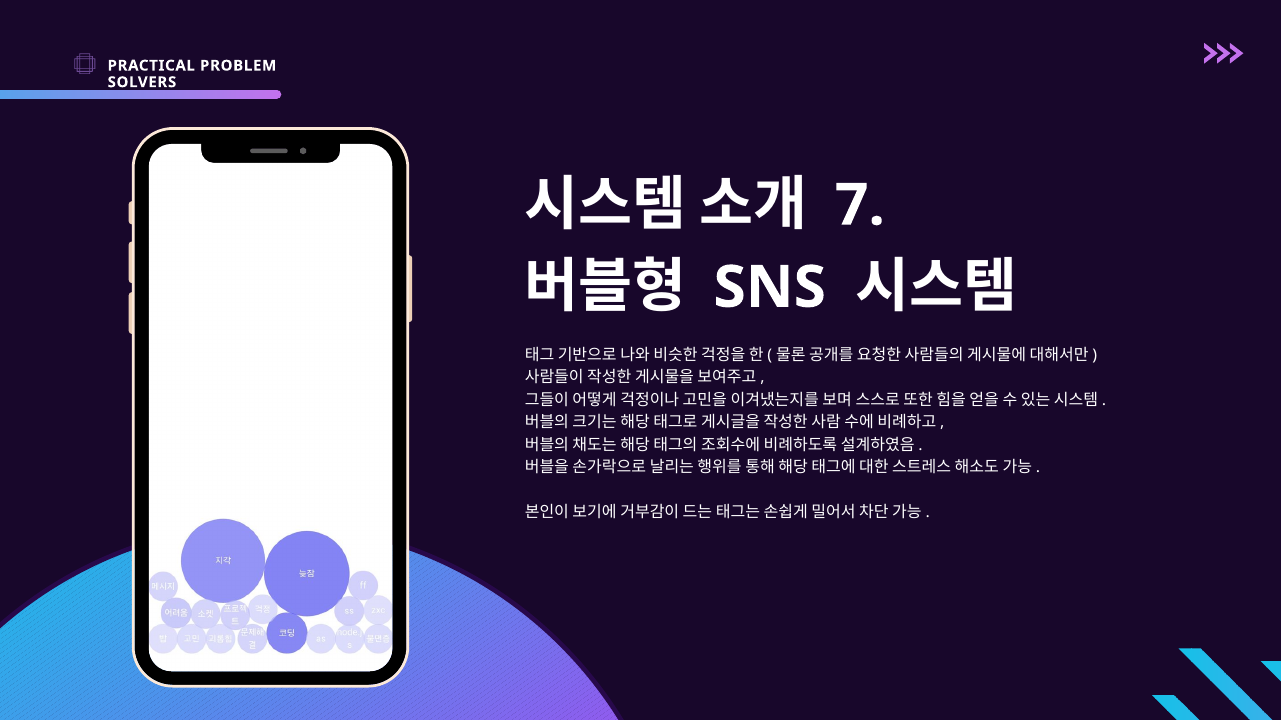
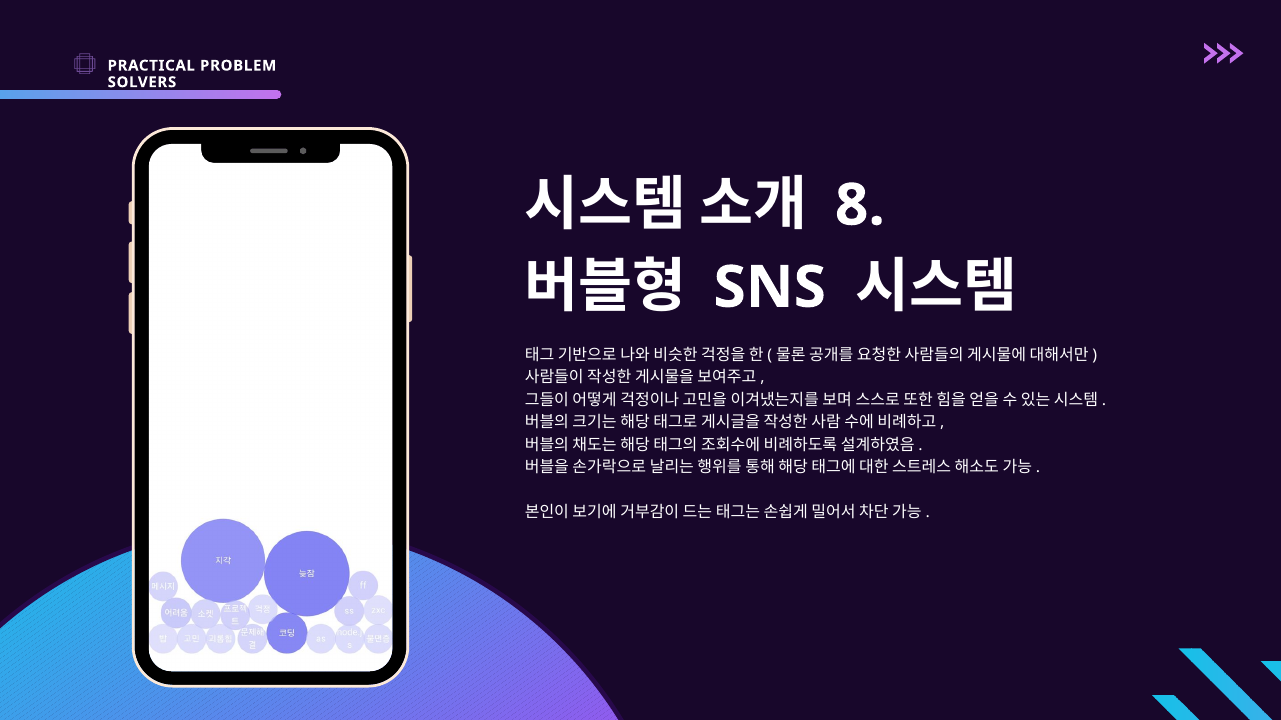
7: 7 -> 8
